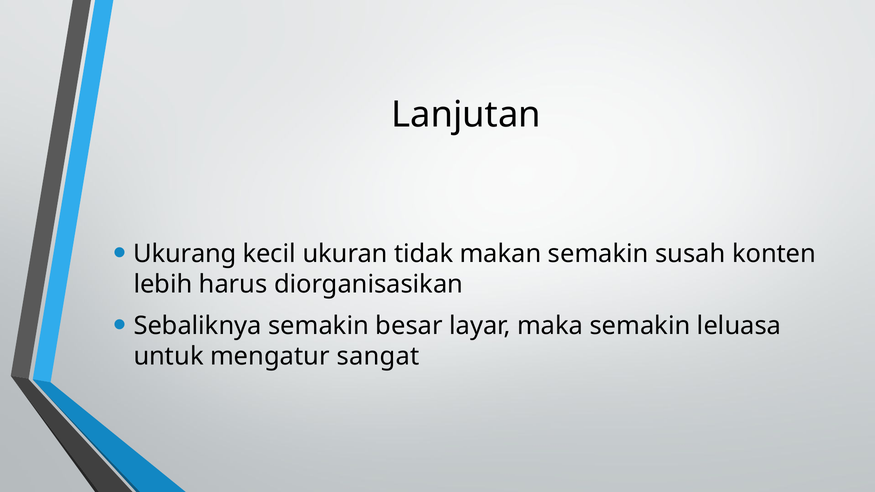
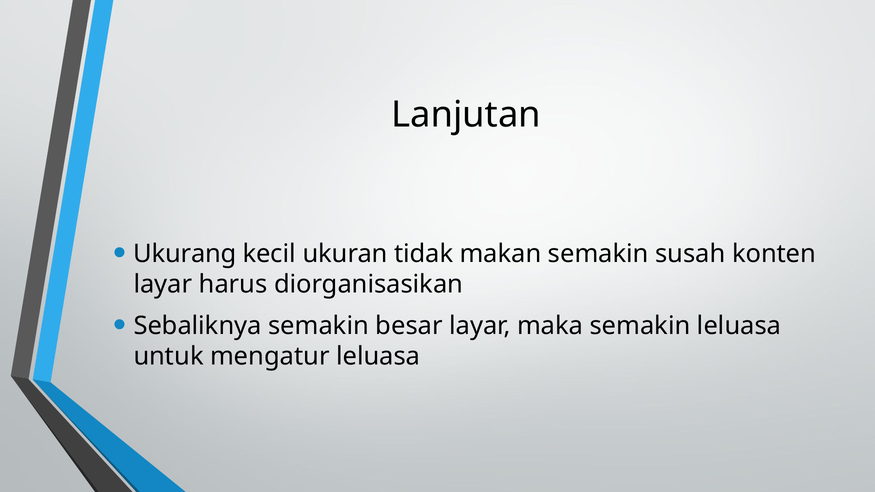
lebih at (163, 285): lebih -> layar
mengatur sangat: sangat -> leluasa
